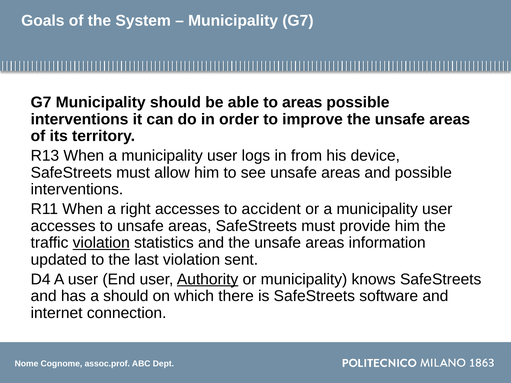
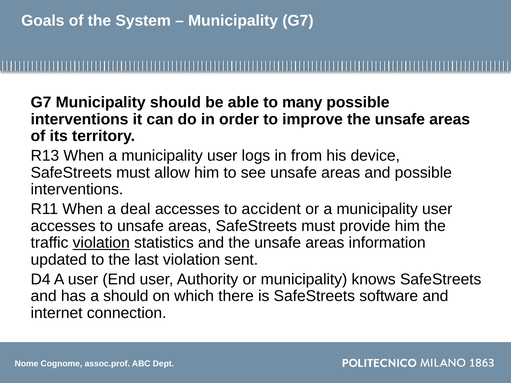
to areas: areas -> many
right: right -> deal
Authority underline: present -> none
